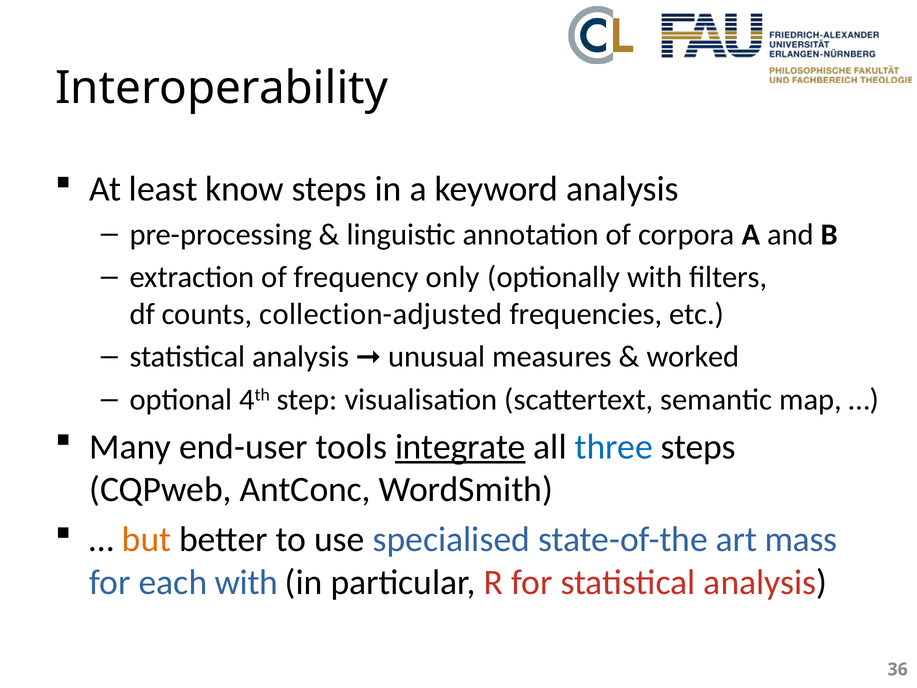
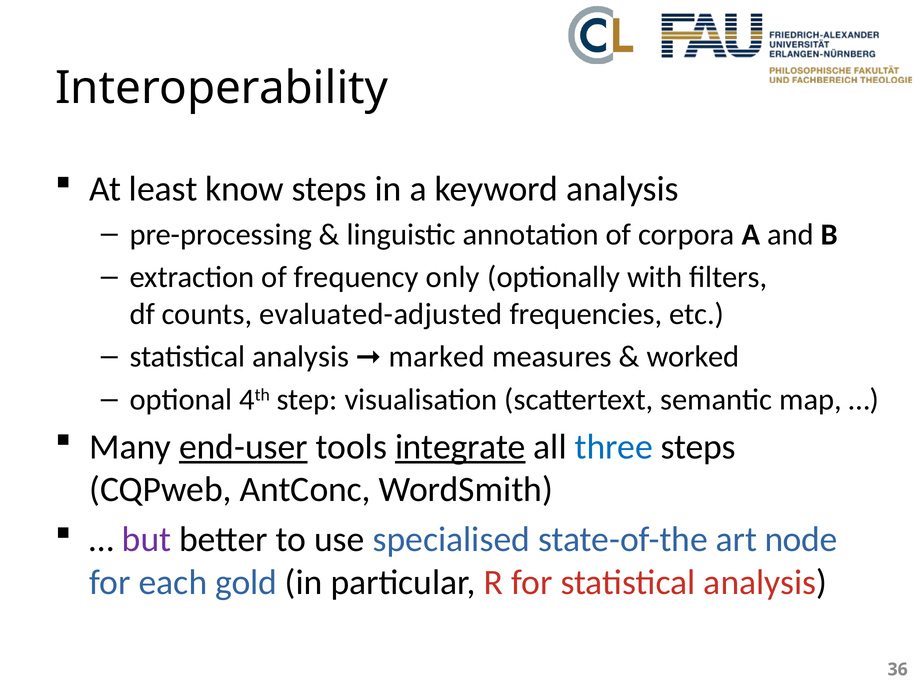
collection-adjusted: collection-adjusted -> evaluated-adjusted
unusual: unusual -> marked
end-user underline: none -> present
but colour: orange -> purple
mass: mass -> node
each with: with -> gold
